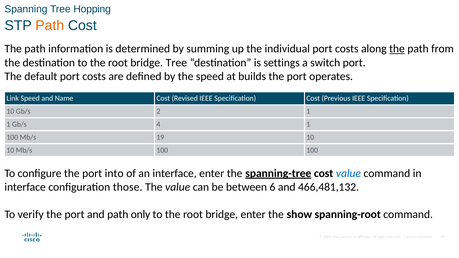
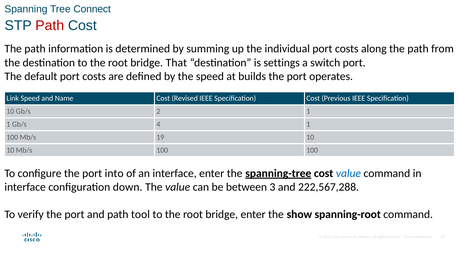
Hopping: Hopping -> Connect
Path at (50, 25) colour: orange -> red
the at (397, 49) underline: present -> none
bridge Tree: Tree -> That
those: those -> down
6: 6 -> 3
466,481,132: 466,481,132 -> 222,567,288
only: only -> tool
